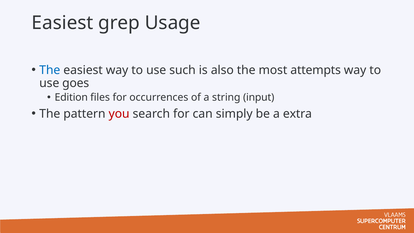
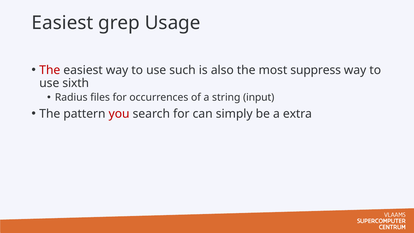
The at (50, 70) colour: blue -> red
attempts: attempts -> suppress
goes: goes -> sixth
Edition: Edition -> Radius
